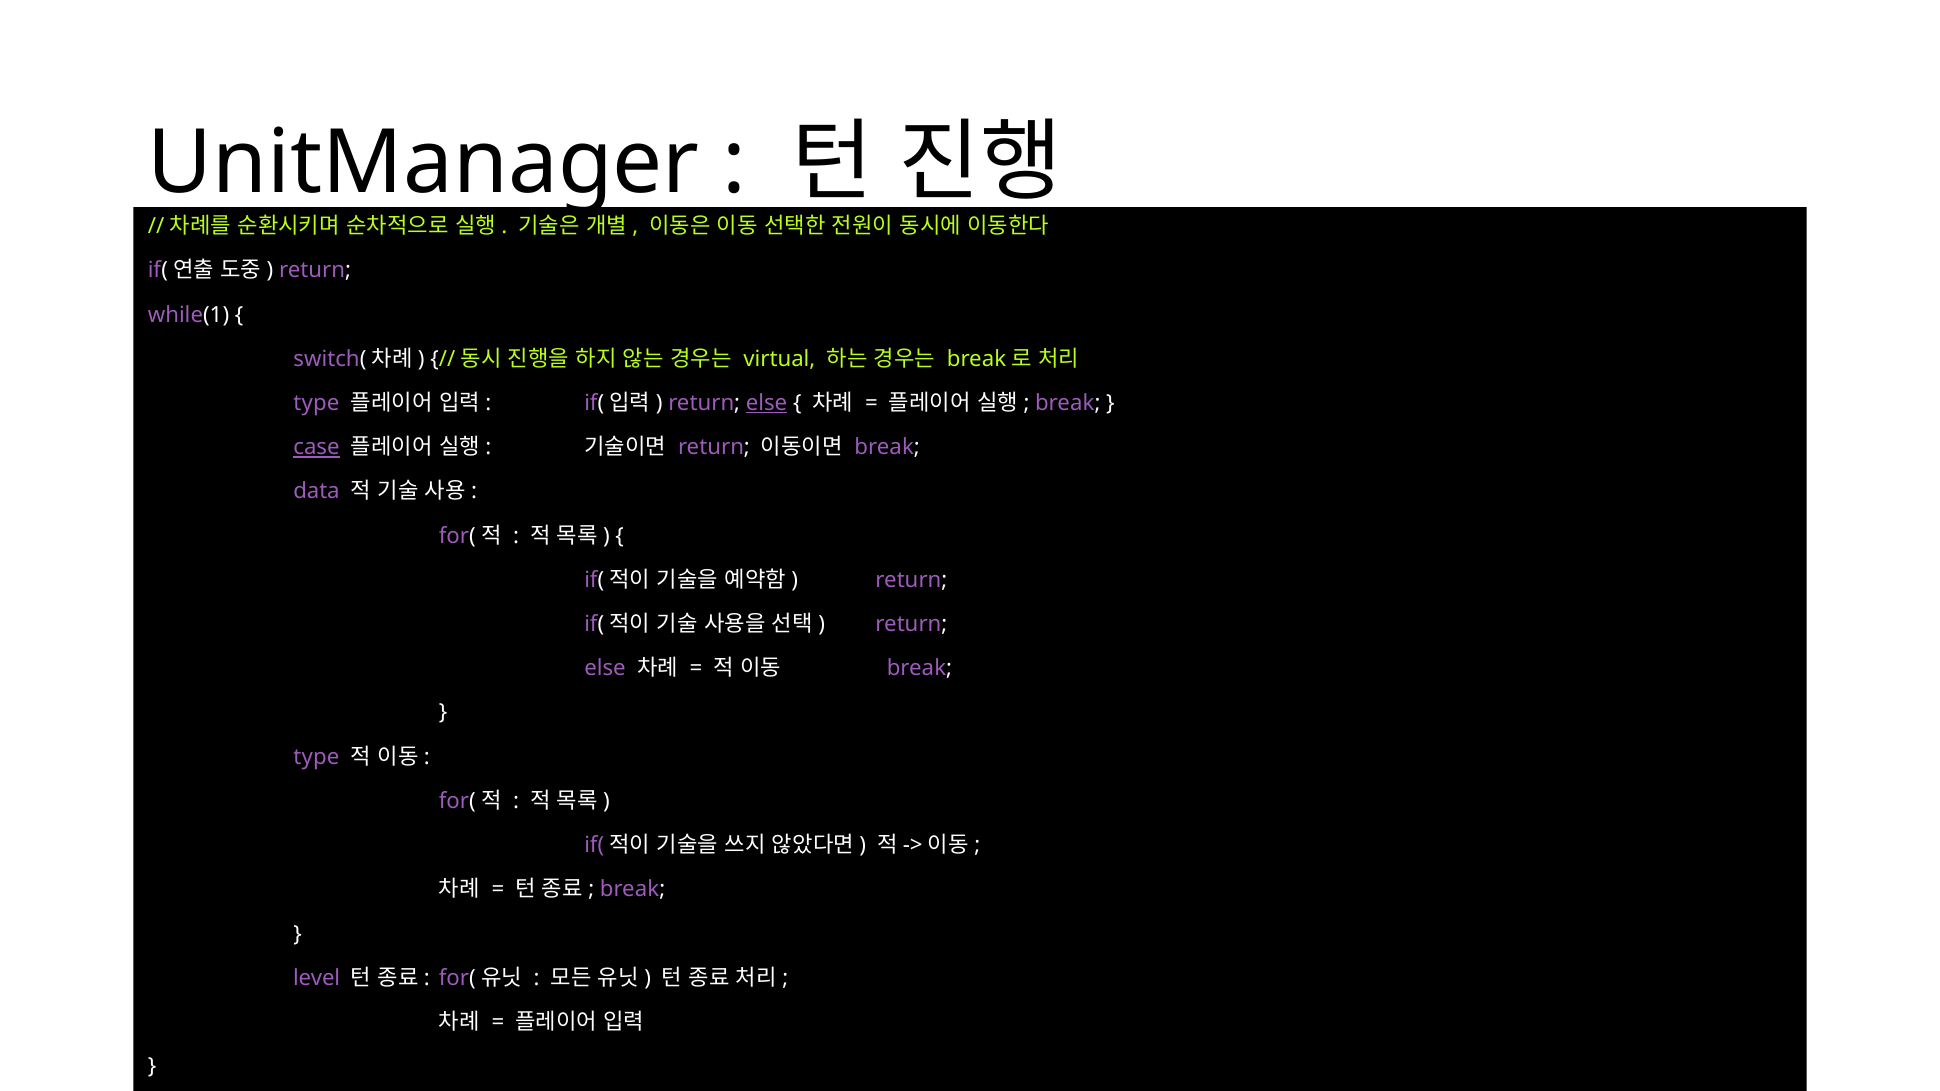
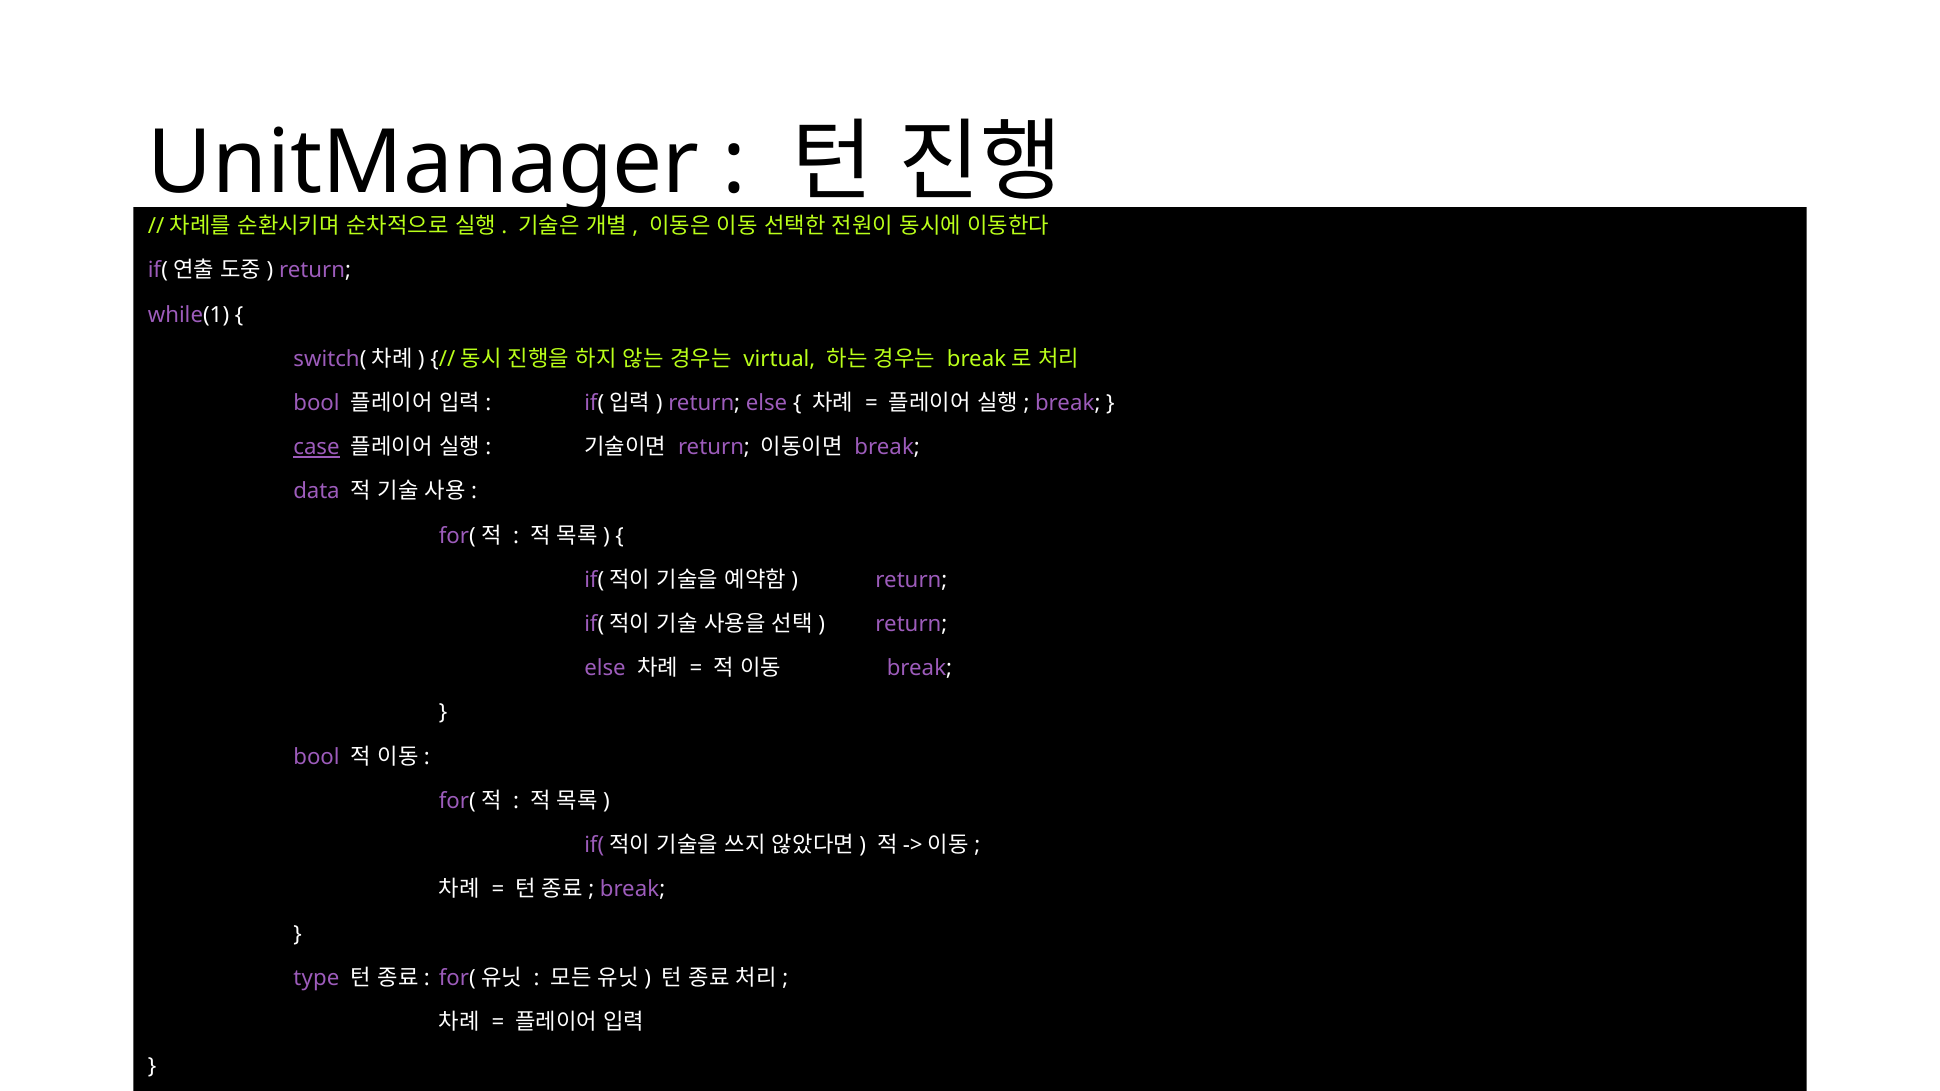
type at (316, 403): type -> bool
else at (767, 403) underline: present -> none
type at (316, 757): type -> bool
level: level -> type
